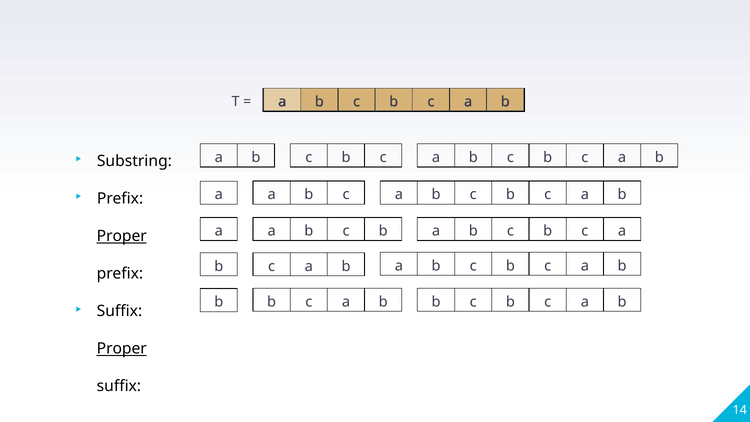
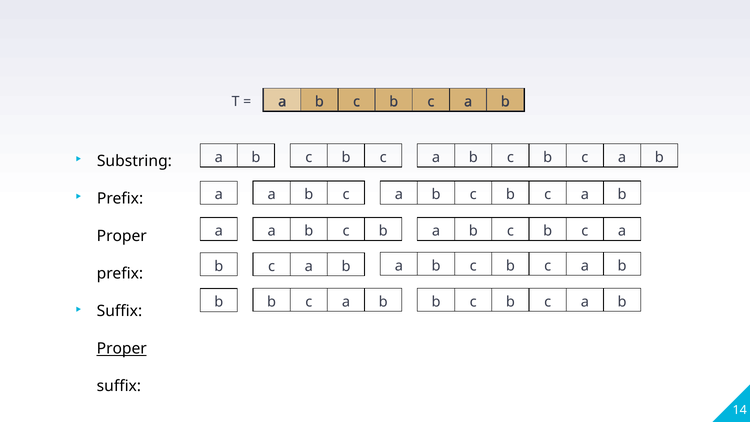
Proper at (122, 236) underline: present -> none
